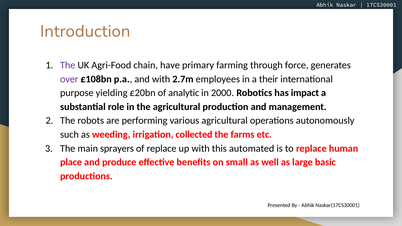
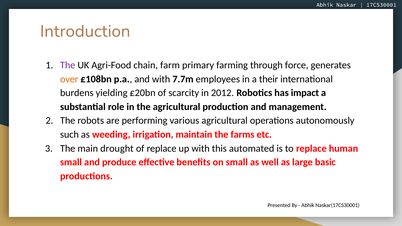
have: have -> farm
over colour: purple -> orange
2.7m: 2.7m -> 7.7m
purpose: purpose -> burdens
analytic: analytic -> scarcity
2000: 2000 -> 2012
collected: collected -> maintain
sprayers: sprayers -> drought
place at (71, 162): place -> small
